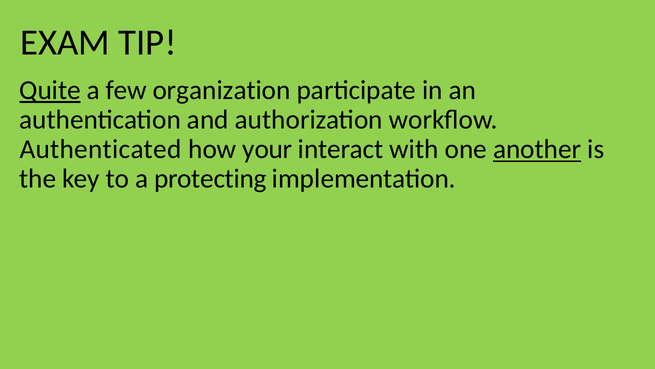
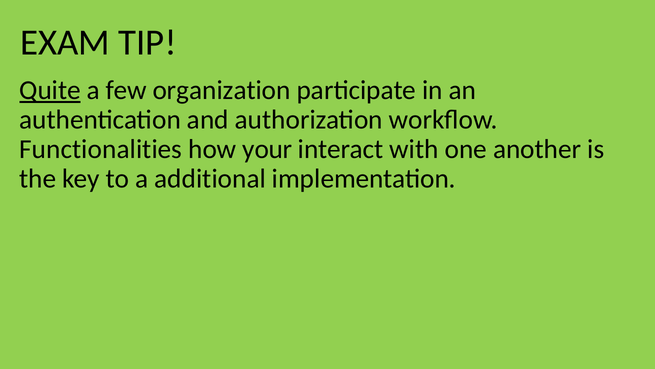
Authenticated: Authenticated -> Functionalities
another underline: present -> none
protecting: protecting -> additional
